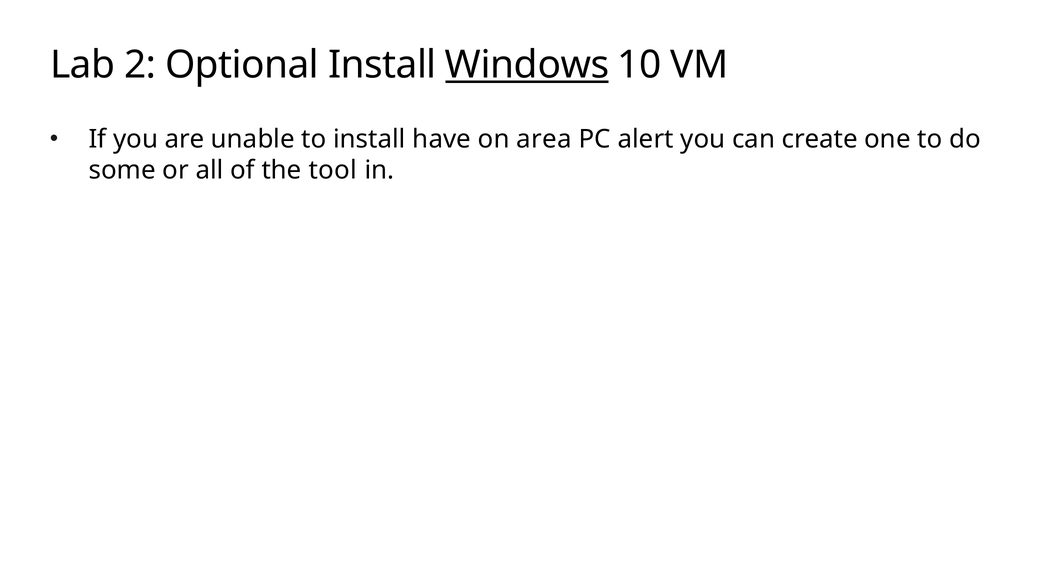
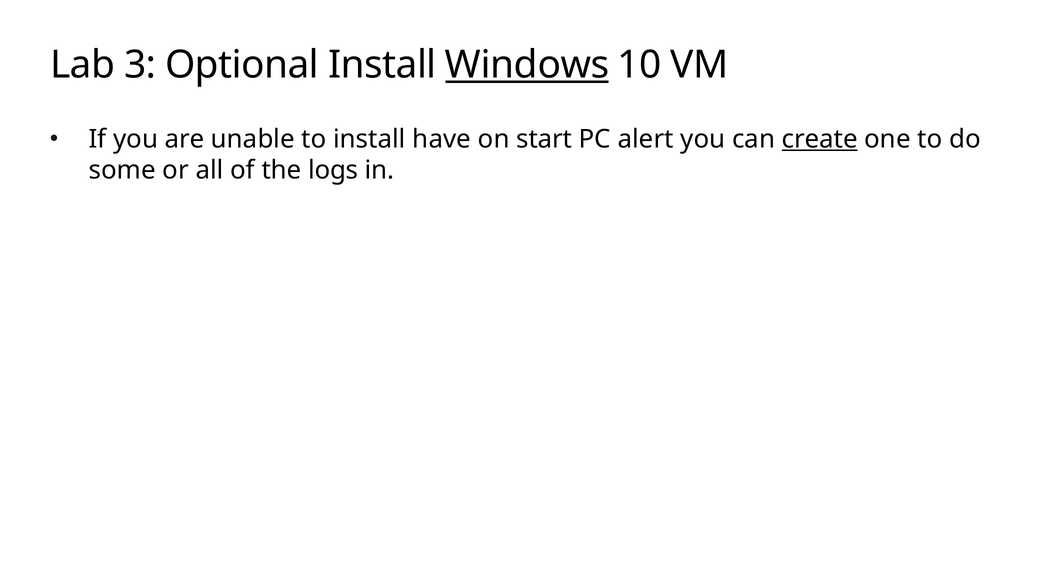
2: 2 -> 3
area: area -> start
create underline: none -> present
tool: tool -> logs
